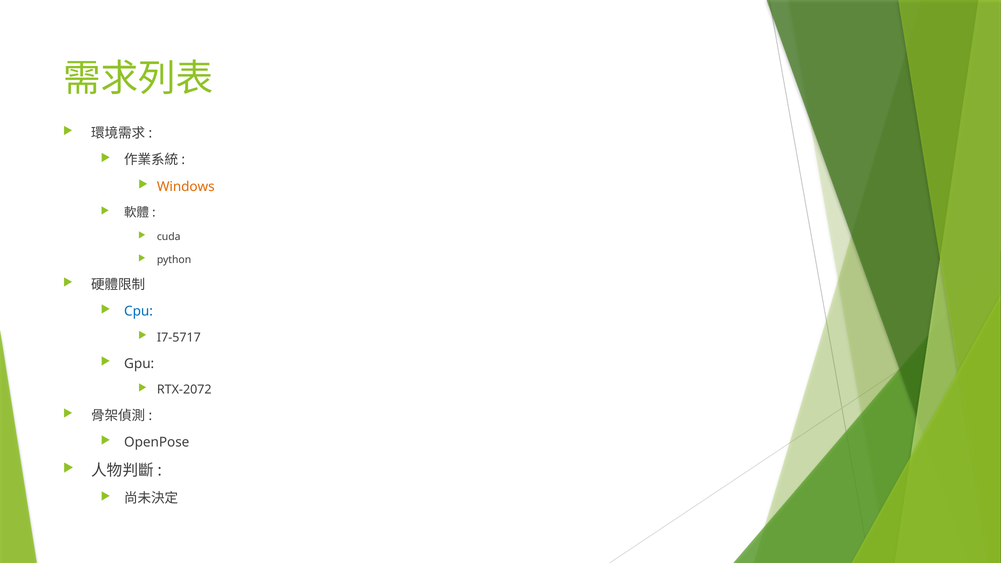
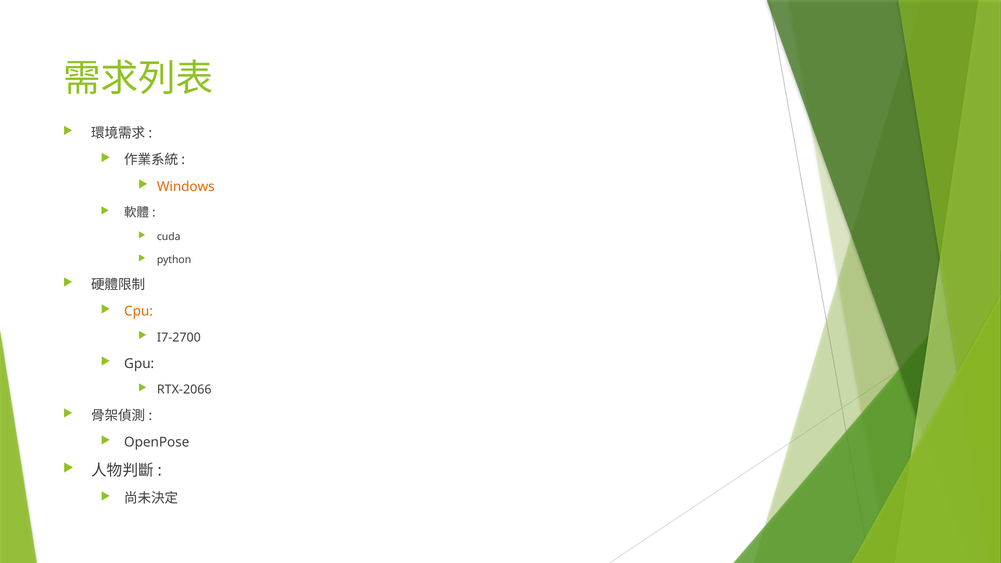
Cpu colour: blue -> orange
I7-5717: I7-5717 -> I7-2700
RTX-2072: RTX-2072 -> RTX-2066
